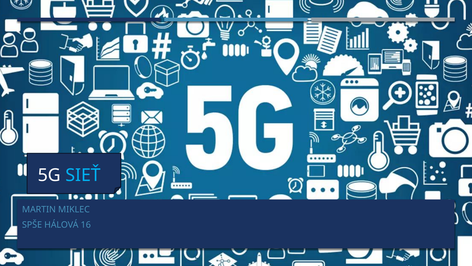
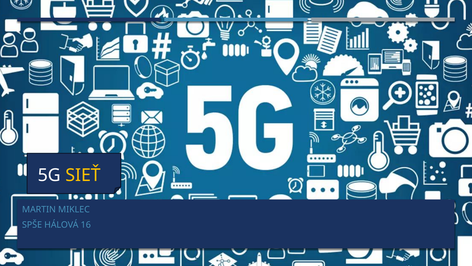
SIEŤ colour: light blue -> yellow
